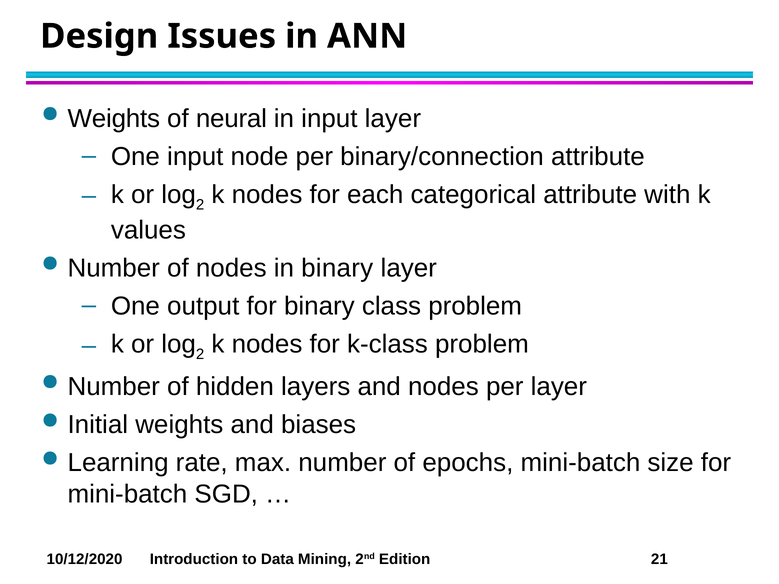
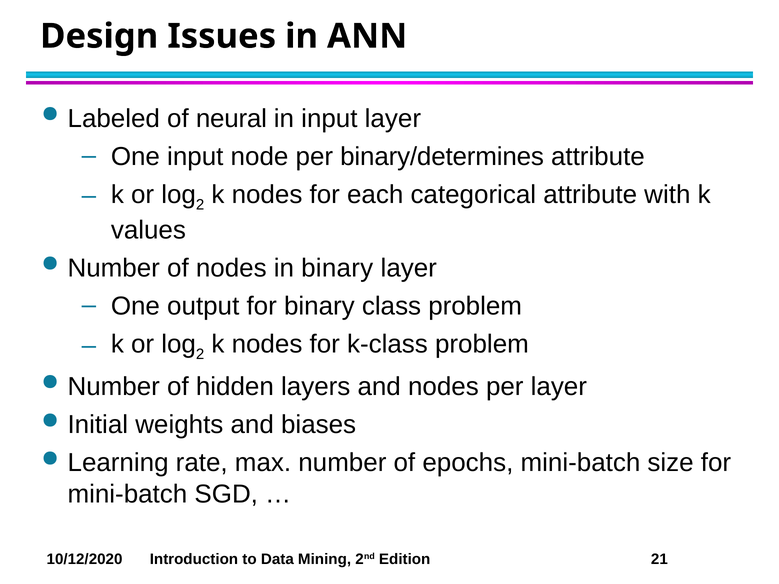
Weights at (114, 119): Weights -> Labeled
binary/connection: binary/connection -> binary/determines
